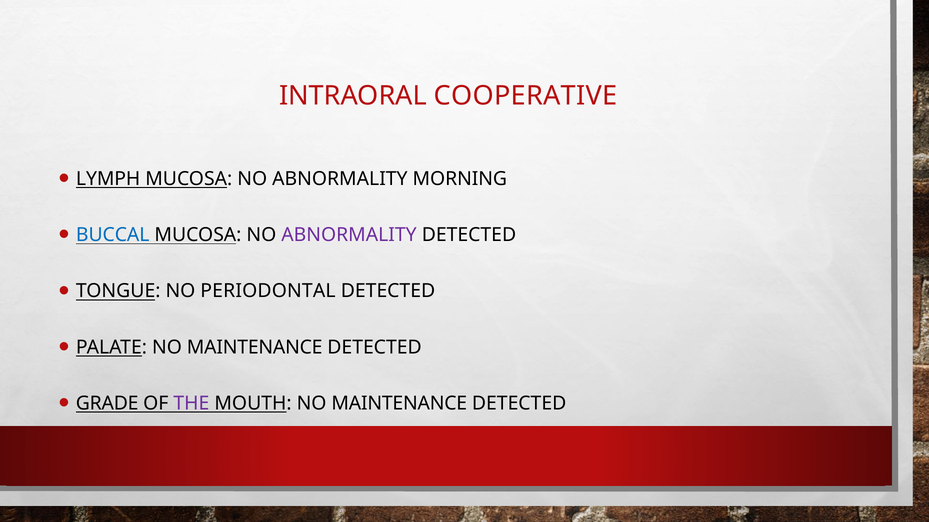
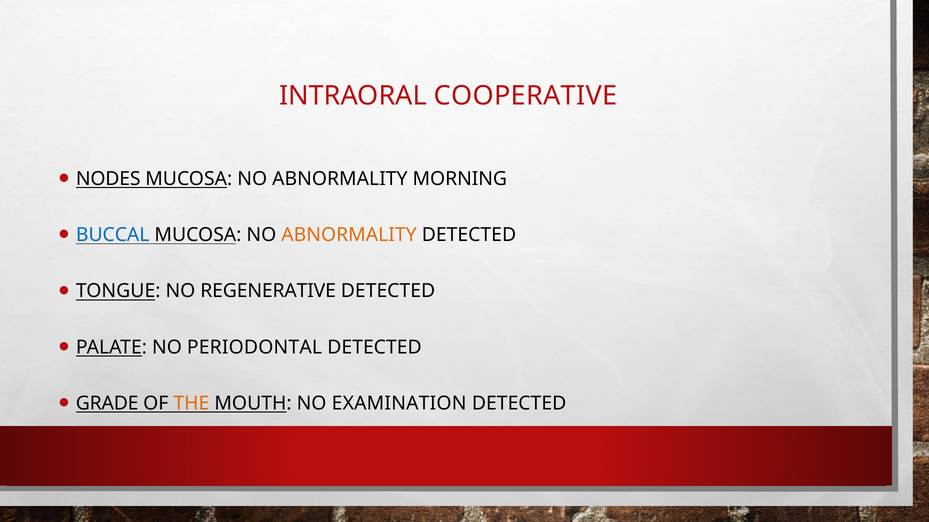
LYMPH: LYMPH -> NODES
ABNORMALITY at (349, 235) colour: purple -> orange
PERIODONTAL: PERIODONTAL -> REGENERATIVE
PALATE NO MAINTENANCE: MAINTENANCE -> PERIODONTAL
THE colour: purple -> orange
MOUTH NO MAINTENANCE: MAINTENANCE -> EXAMINATION
